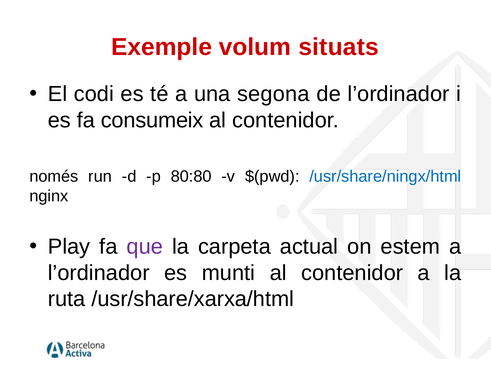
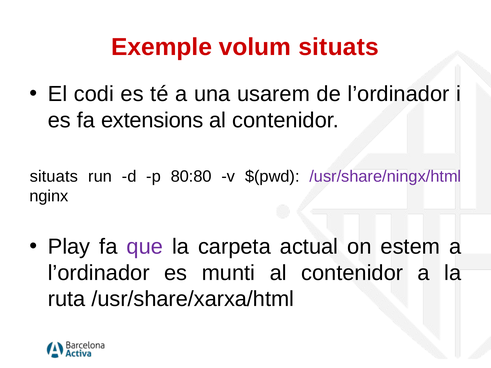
segona: segona -> usarem
consumeix: consumeix -> extensions
només at (54, 177): només -> situats
/usr/share/ningx/html colour: blue -> purple
